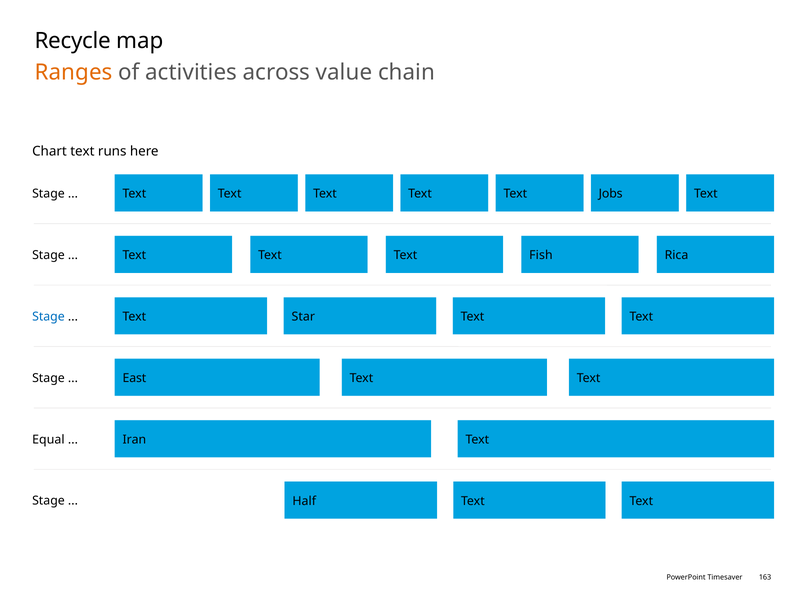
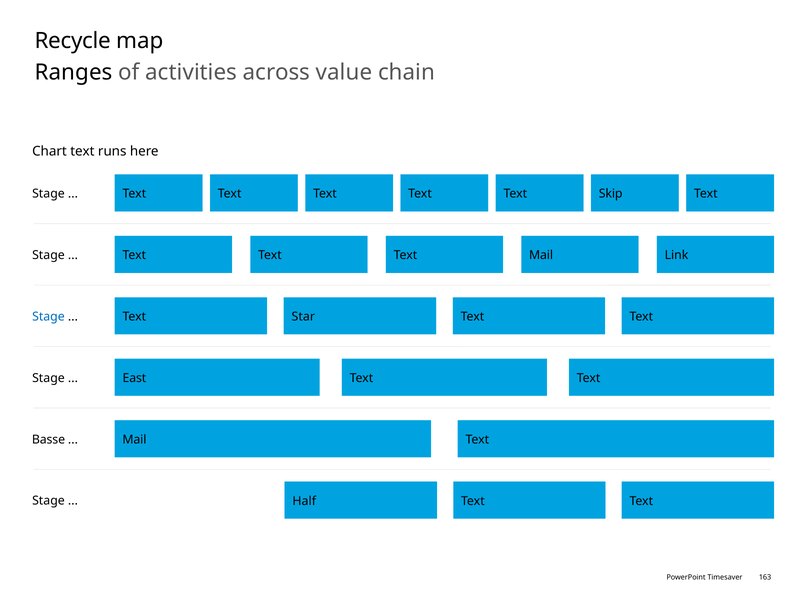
Ranges colour: orange -> black
Jobs: Jobs -> Skip
Fish at (541, 255): Fish -> Mail
Rica: Rica -> Link
Equal: Equal -> Basse
Iran at (134, 439): Iran -> Mail
